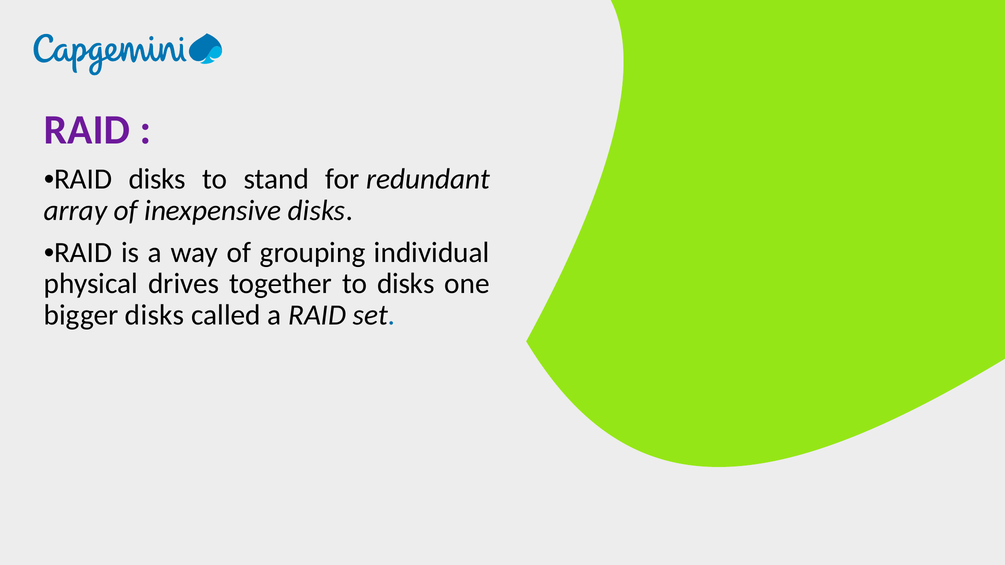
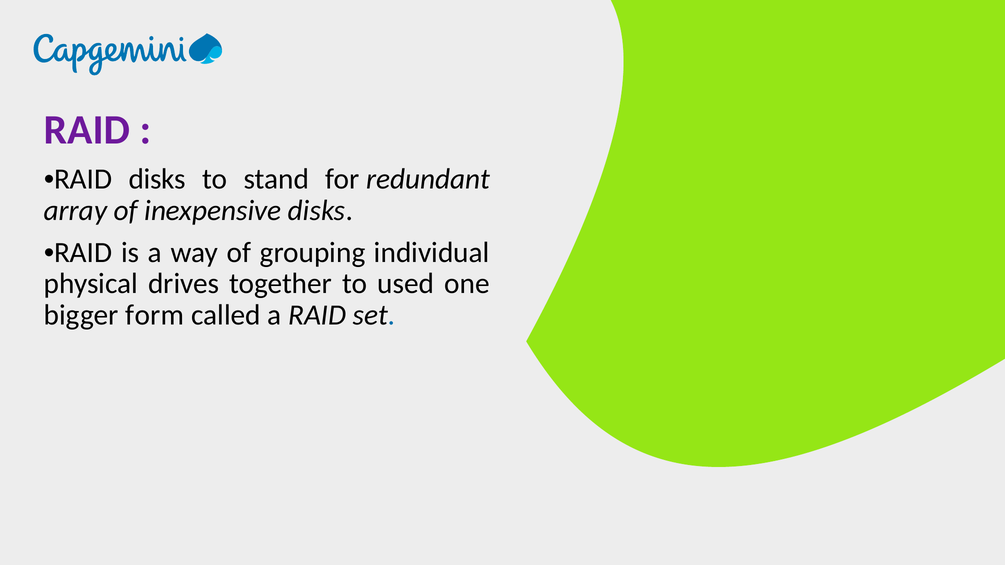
to disks: disks -> used
bigger disks: disks -> form
